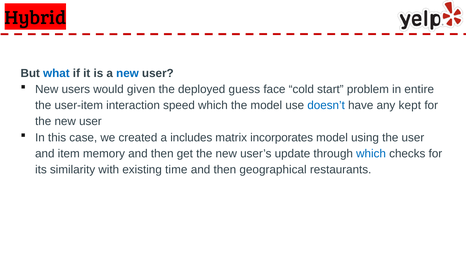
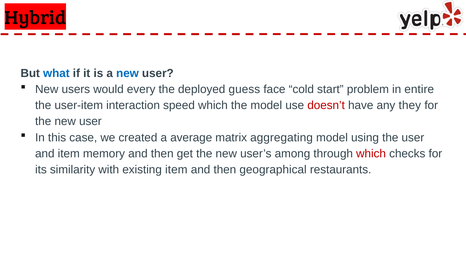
given: given -> every
doesn’t colour: blue -> red
kept: kept -> they
includes: includes -> average
incorporates: incorporates -> aggregating
update: update -> among
which at (371, 154) colour: blue -> red
existing time: time -> item
